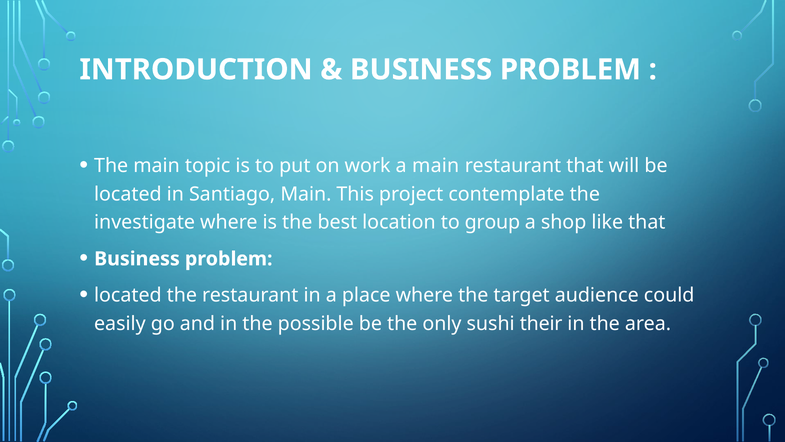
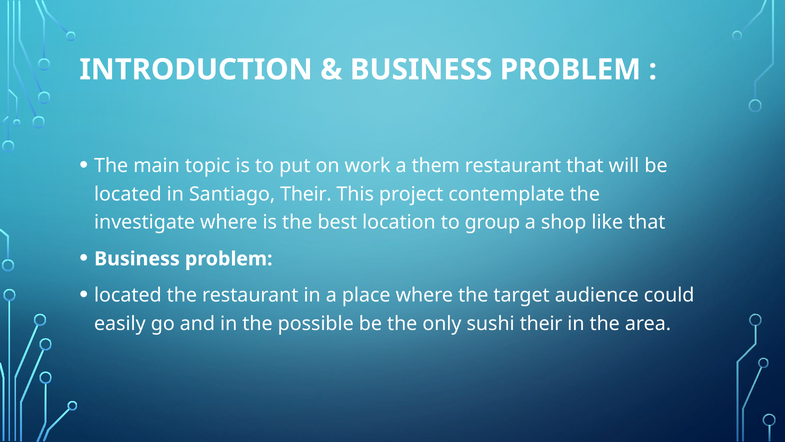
a main: main -> them
Santiago Main: Main -> Their
